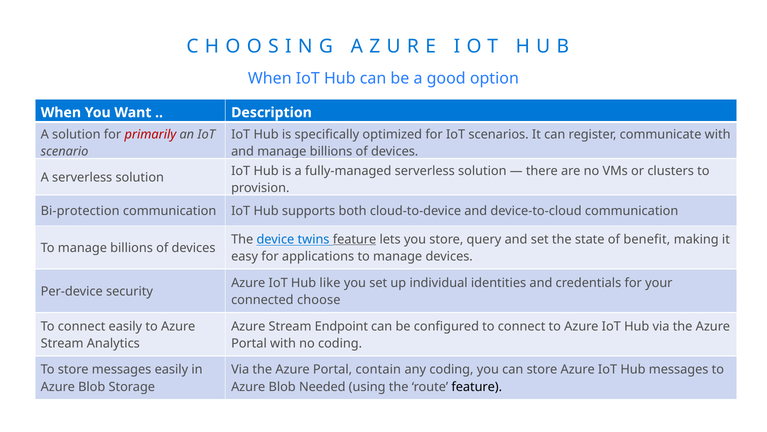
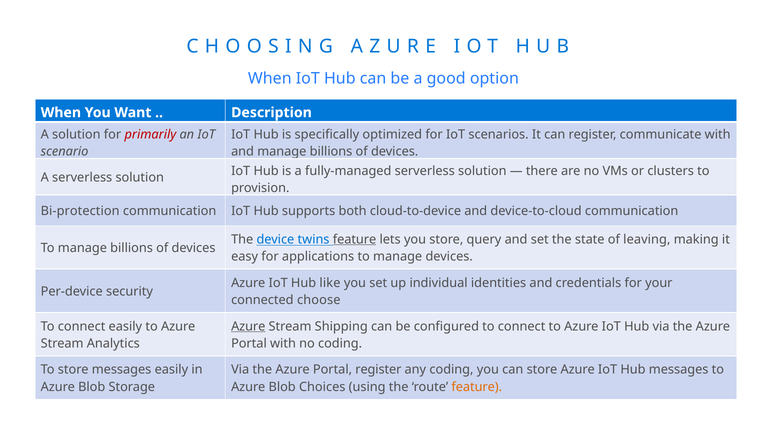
benefit: benefit -> leaving
Azure at (248, 326) underline: none -> present
Endpoint: Endpoint -> Shipping
Portal contain: contain -> register
Needed: Needed -> Choices
feature at (477, 387) colour: black -> orange
